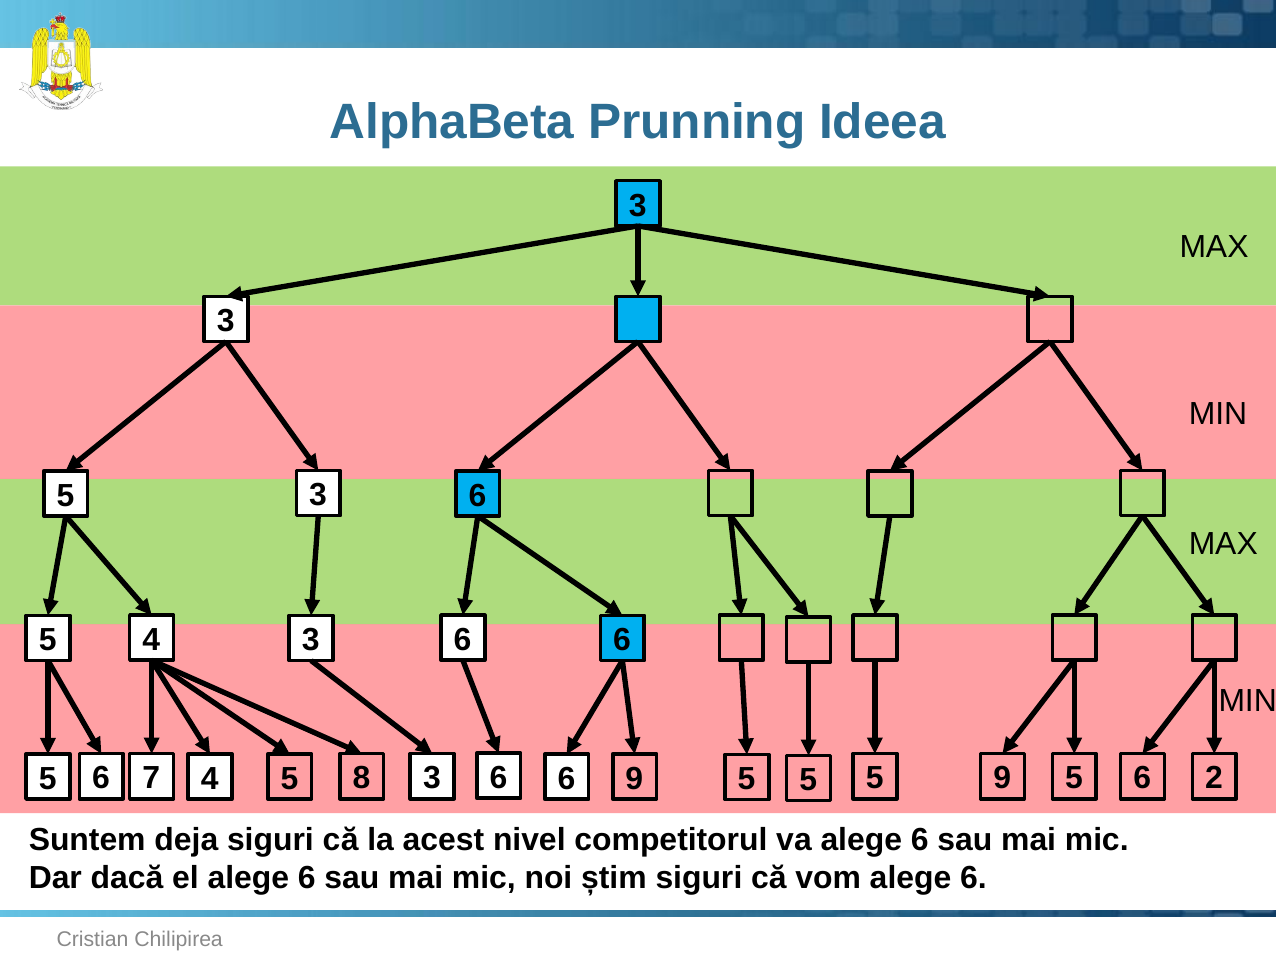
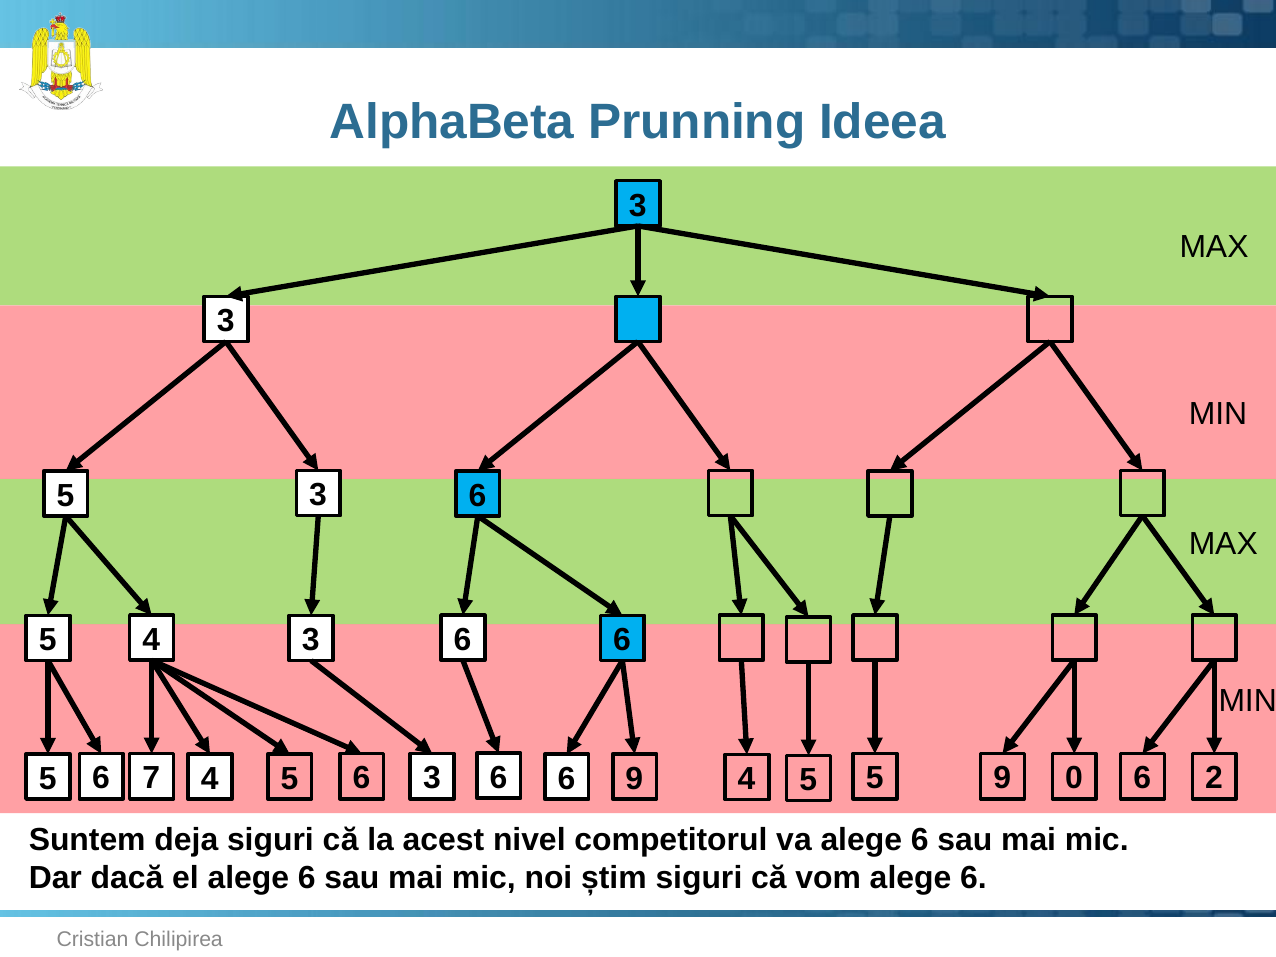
5 at (747, 779): 5 -> 4
3 5 5: 5 -> 0
8 at (361, 778): 8 -> 6
